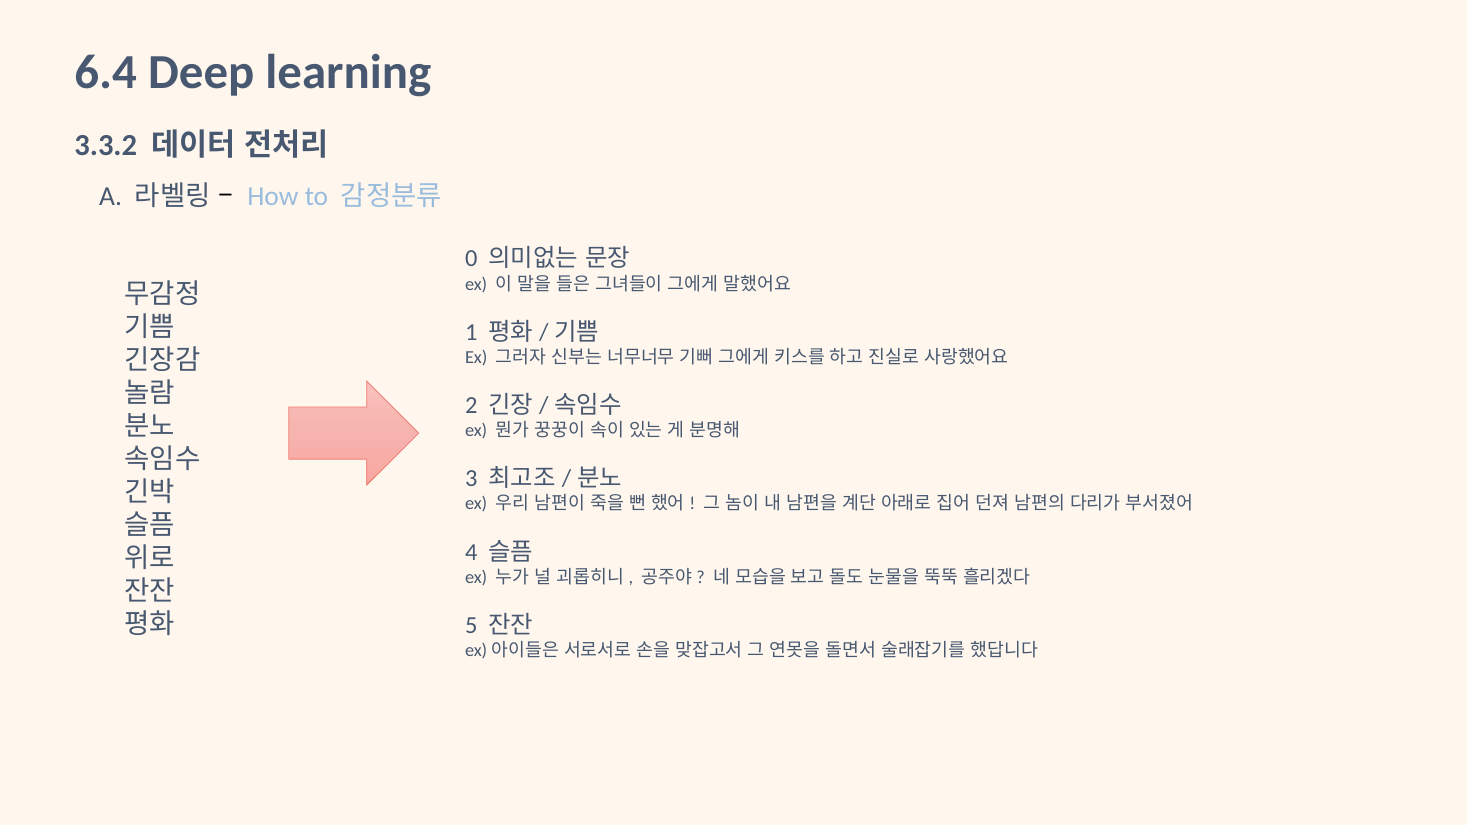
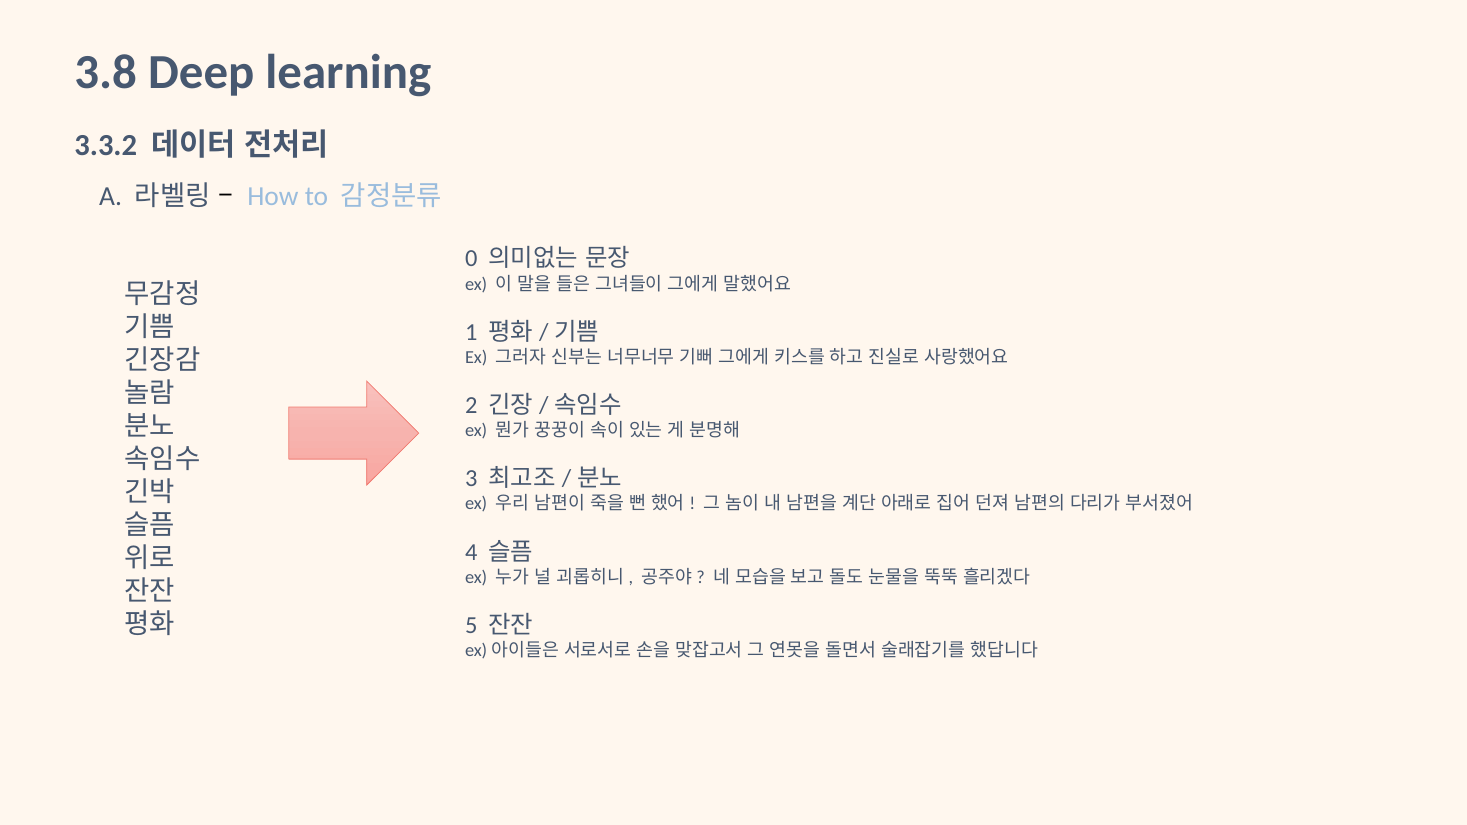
6.4: 6.4 -> 3.8
